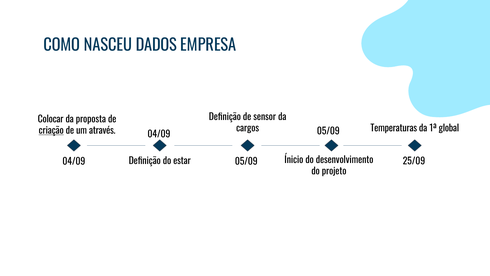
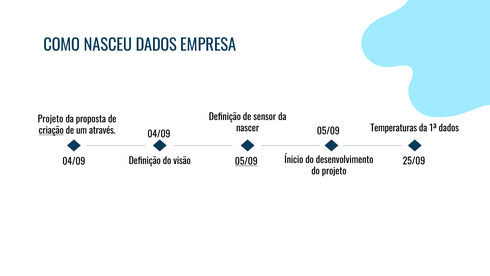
Colocar at (51, 119): Colocar -> Projeto
1ª global: global -> dados
cargos: cargos -> nascer
estar: estar -> visão
05/09 at (246, 162) underline: none -> present
